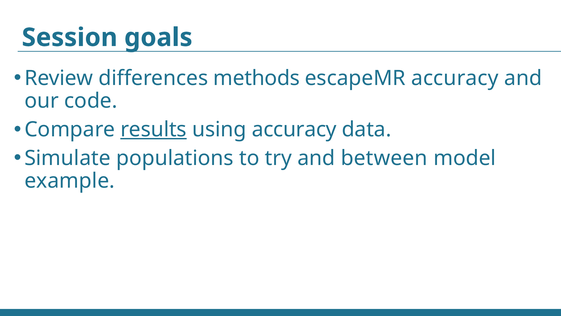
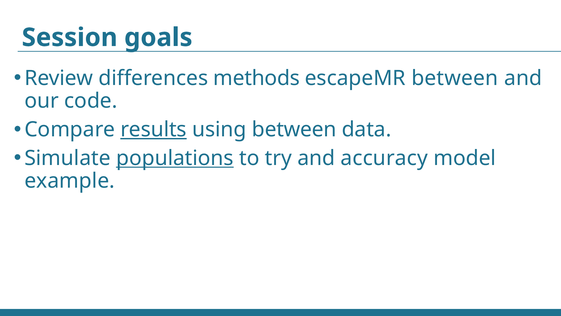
escapeMR accuracy: accuracy -> between
using accuracy: accuracy -> between
populations underline: none -> present
between: between -> accuracy
